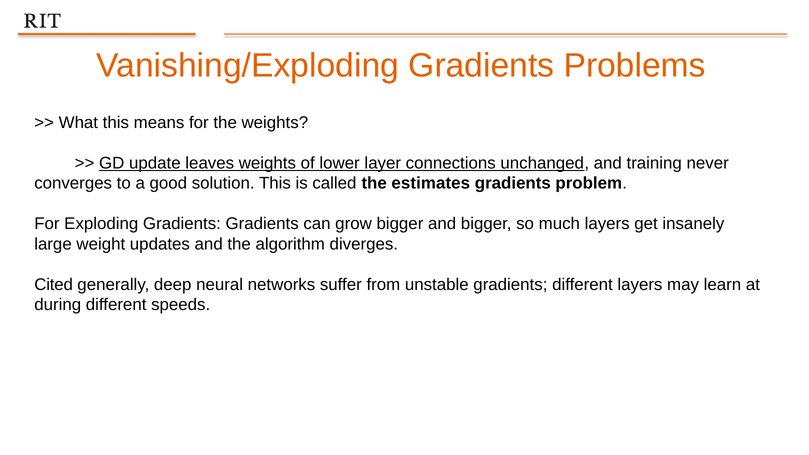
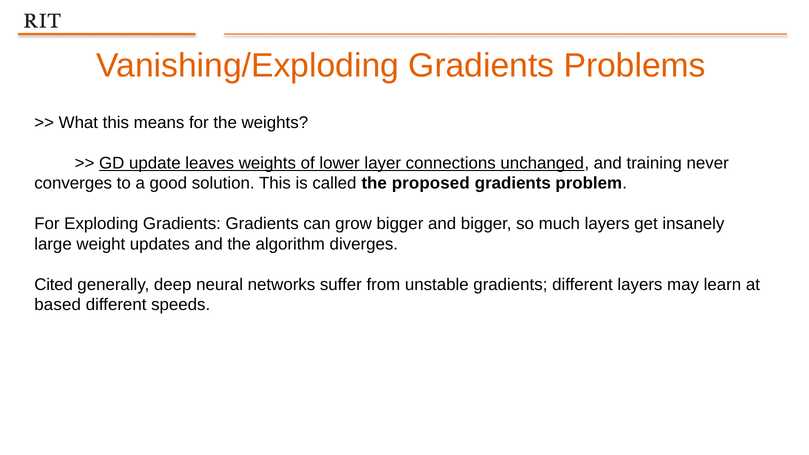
estimates: estimates -> proposed
during: during -> based
